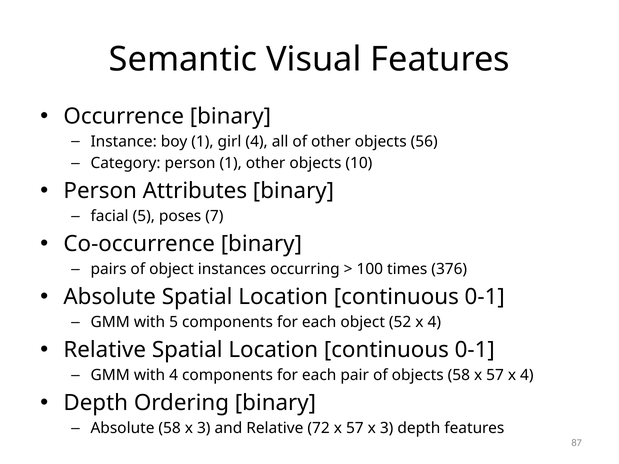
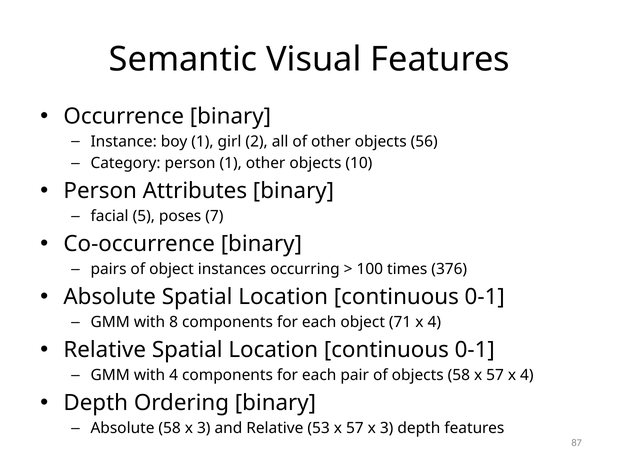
girl 4: 4 -> 2
with 5: 5 -> 8
52: 52 -> 71
72: 72 -> 53
